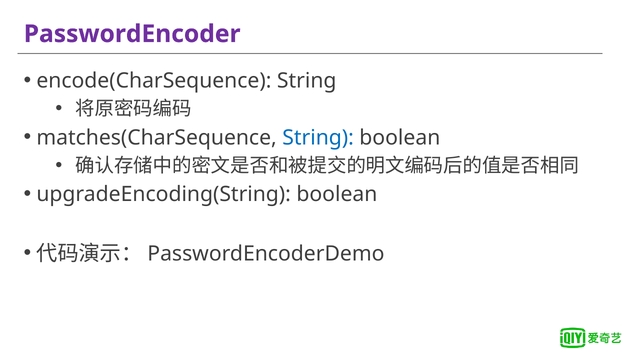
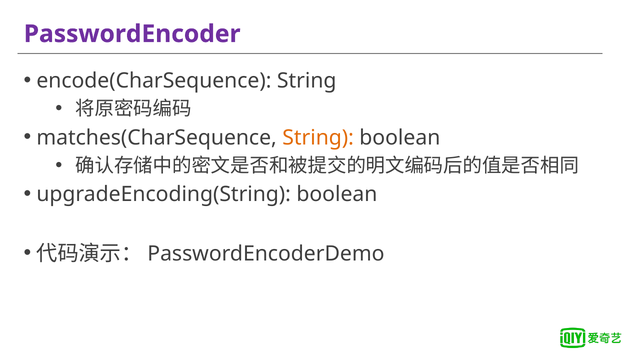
String at (318, 138) colour: blue -> orange
